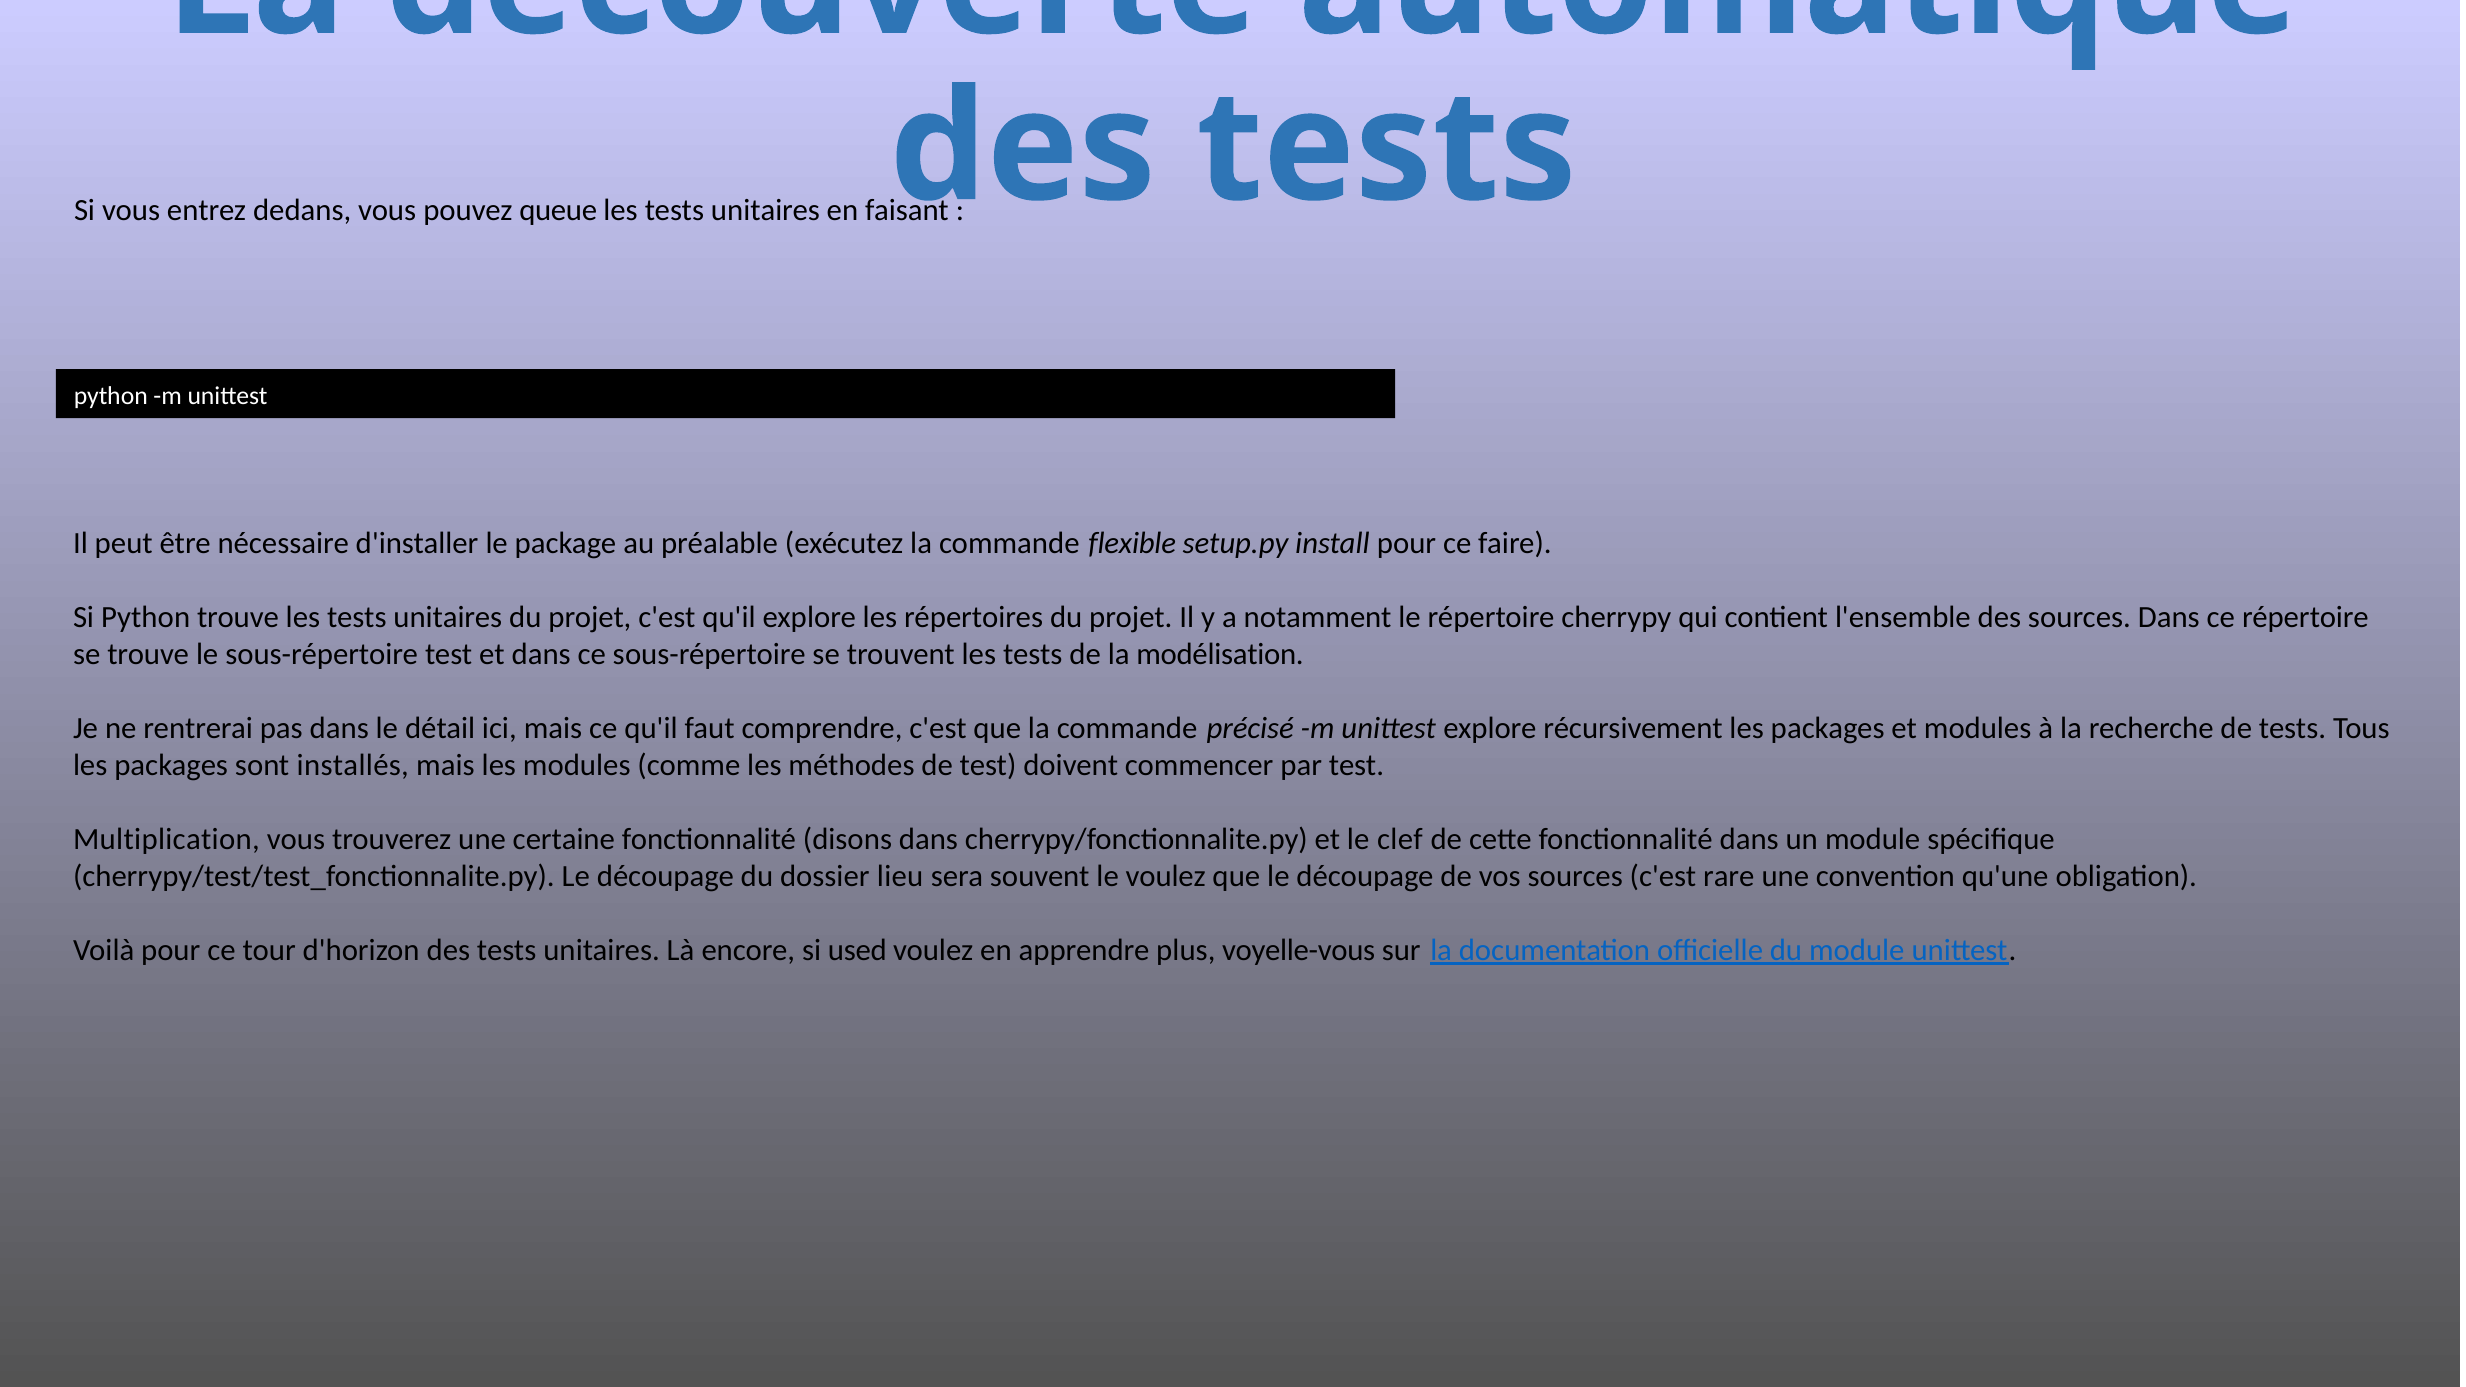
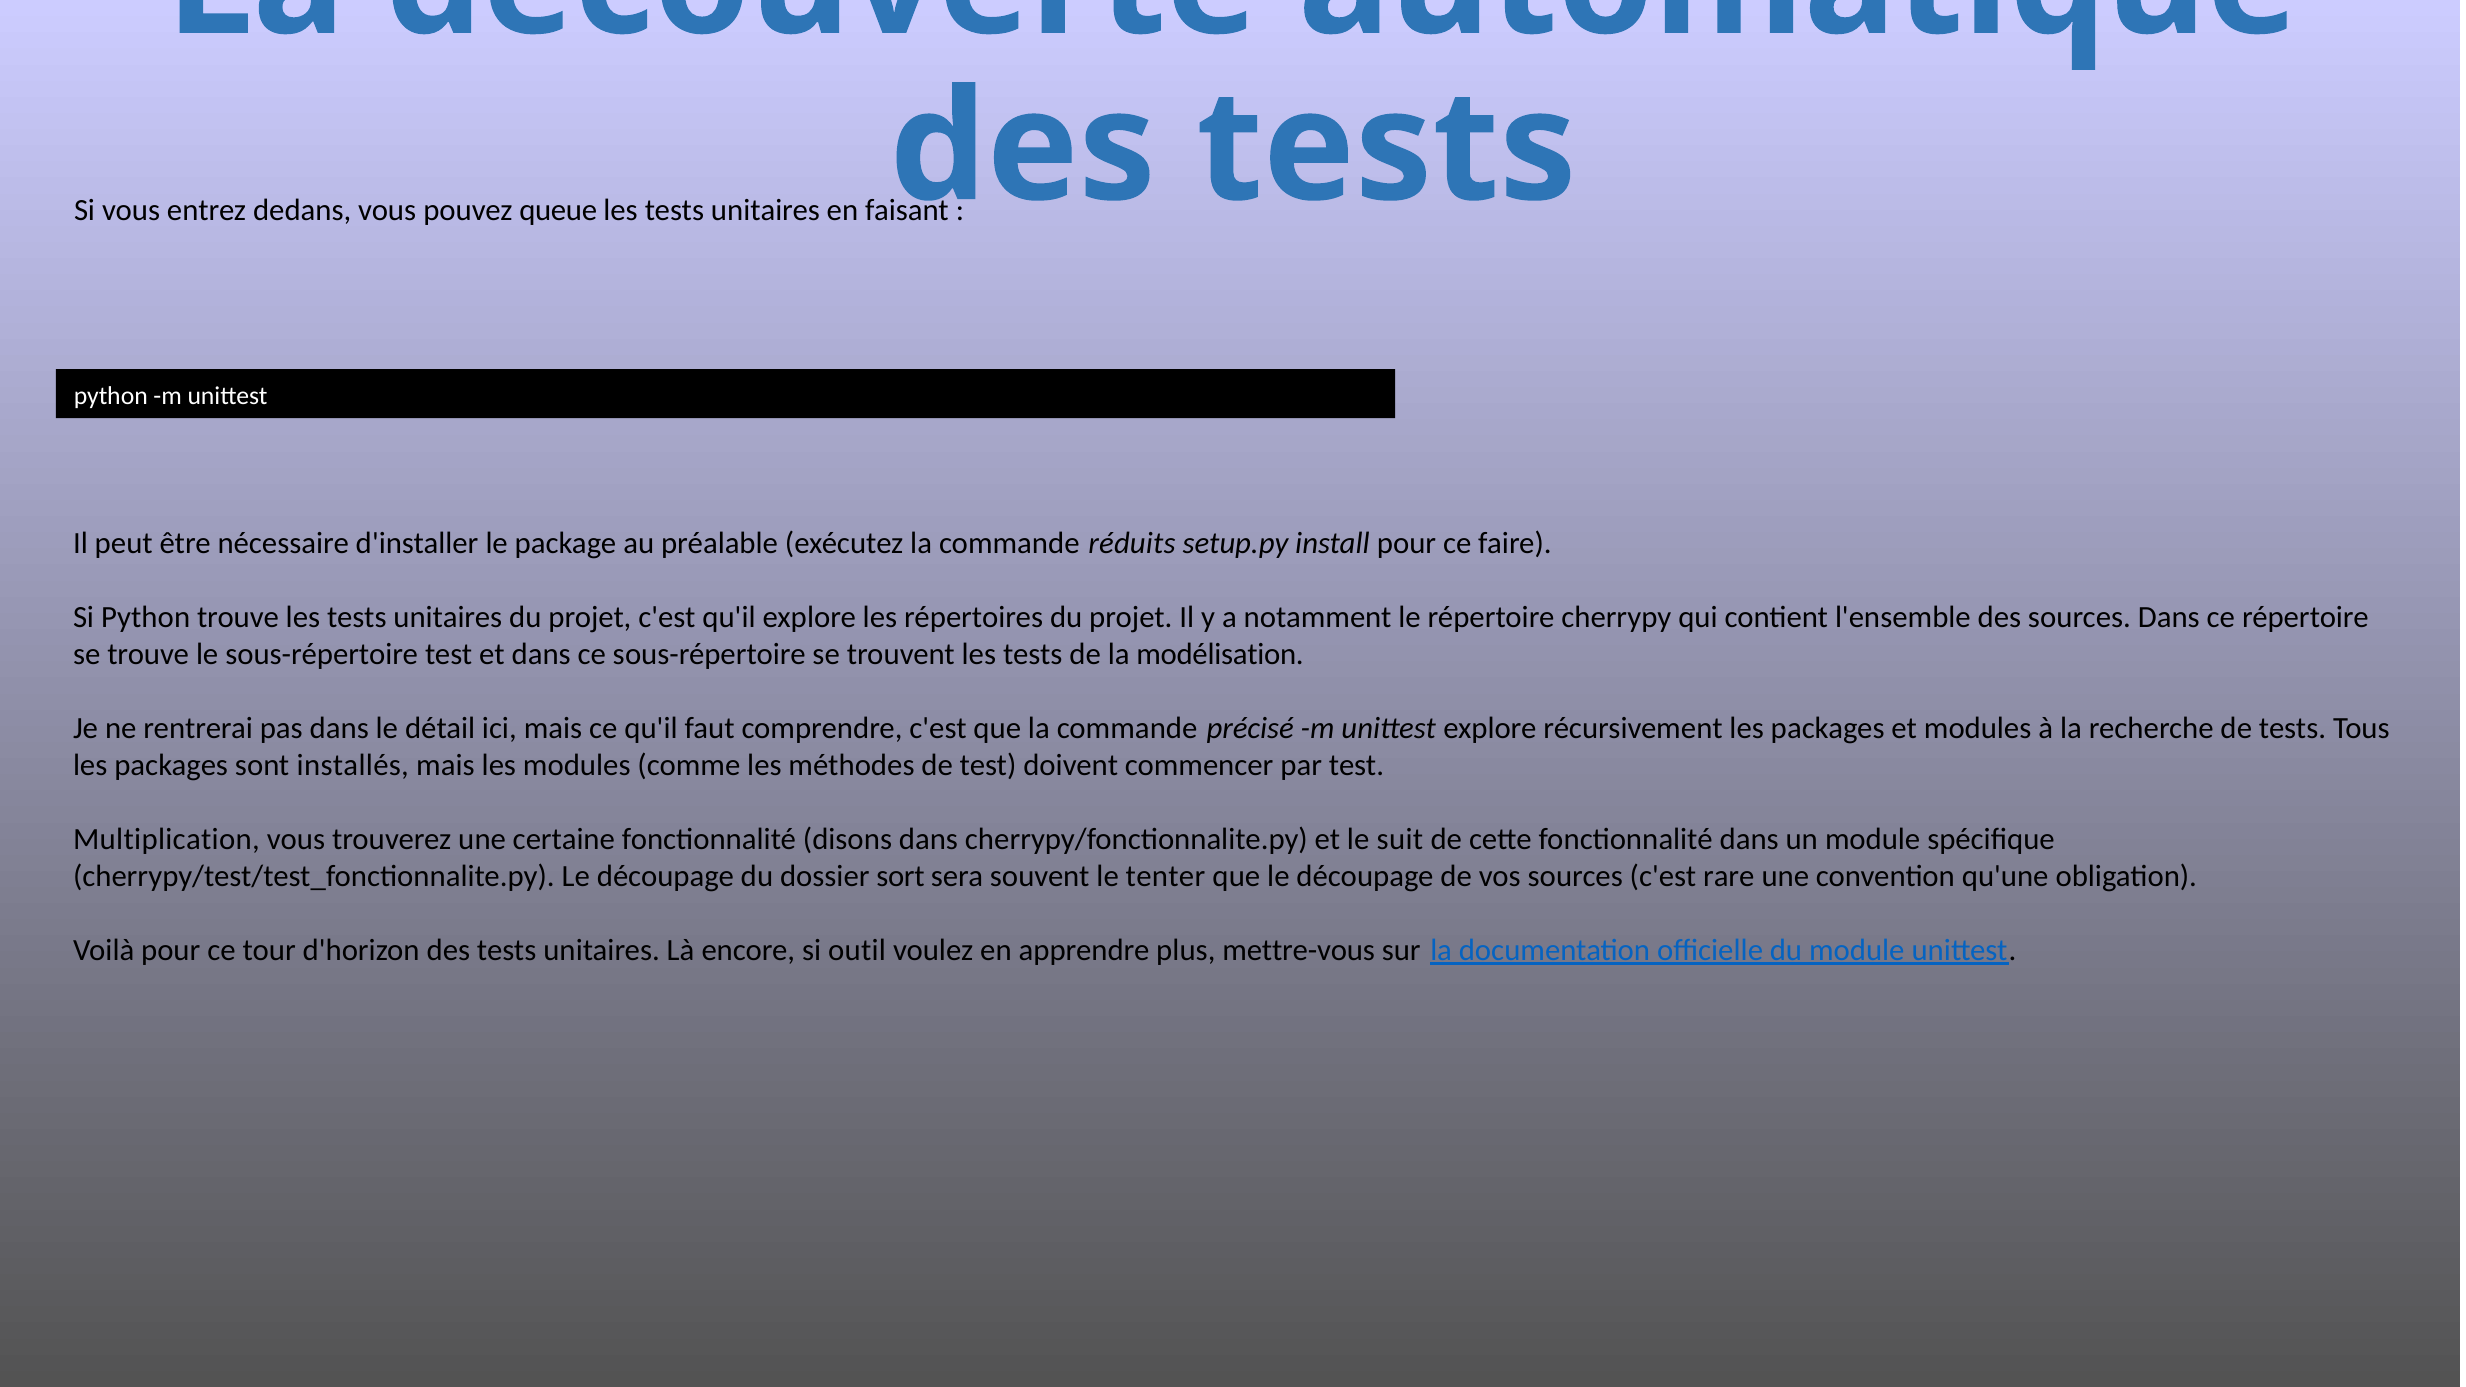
flexible: flexible -> réduits
clef: clef -> suit
lieu: lieu -> sort
le voulez: voulez -> tenter
used: used -> outil
voyelle-vous: voyelle-vous -> mettre-vous
